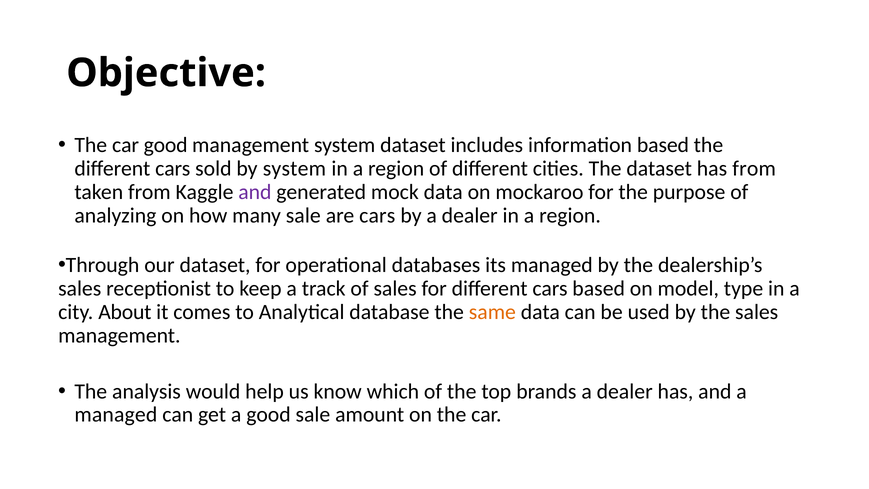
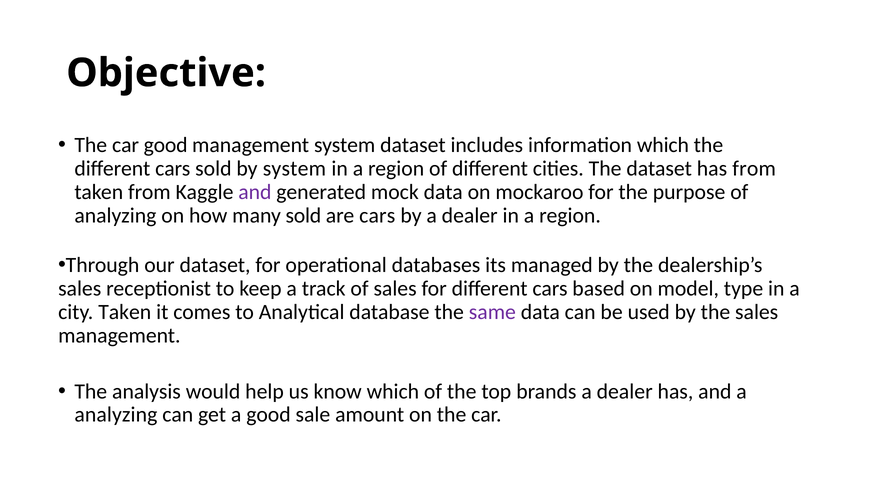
information based: based -> which
many sale: sale -> sold
city About: About -> Taken
same colour: orange -> purple
managed at (116, 415): managed -> analyzing
